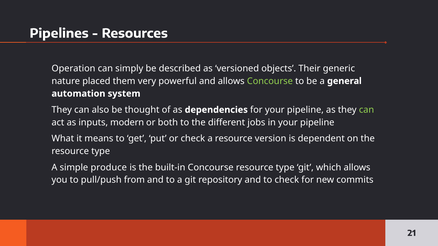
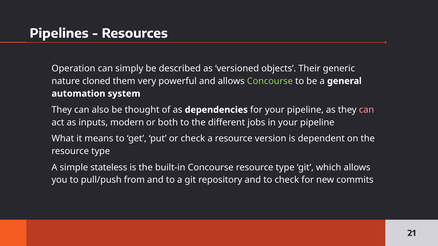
placed: placed -> cloned
can at (367, 110) colour: light green -> pink
produce: produce -> stateless
